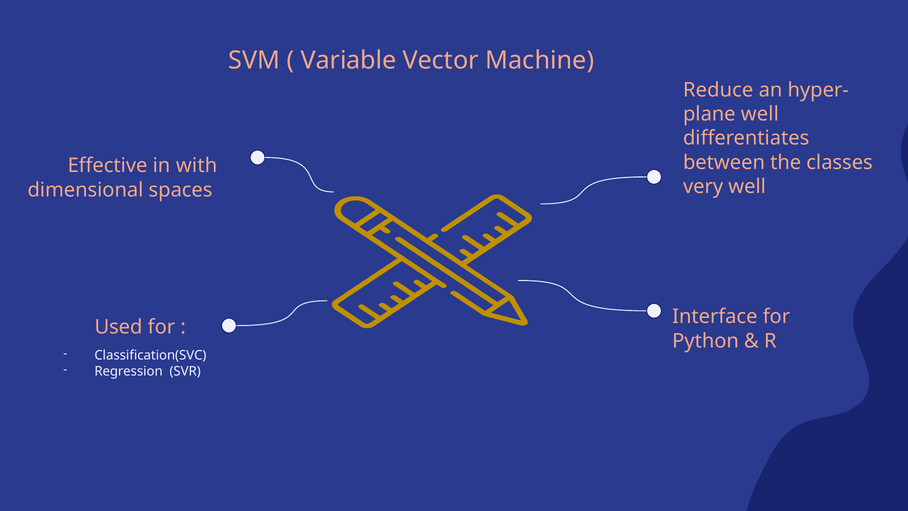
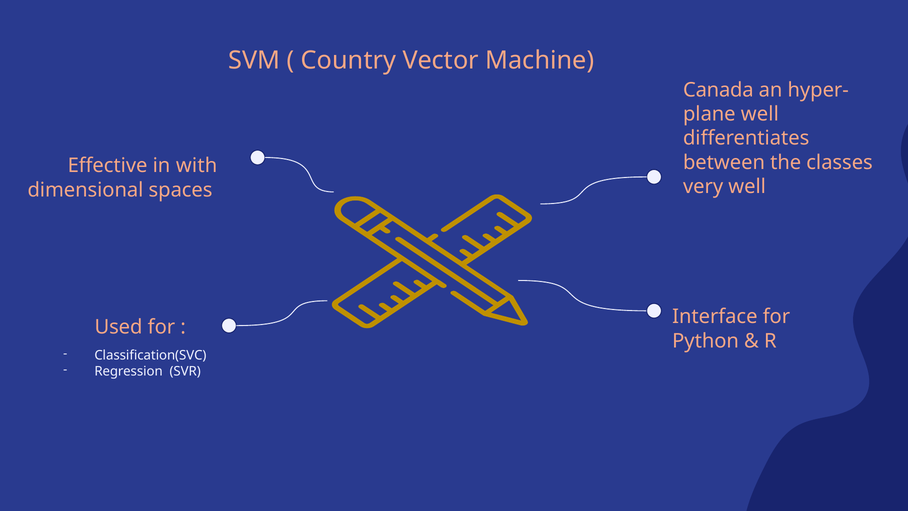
Variable: Variable -> Country
Reduce: Reduce -> Canada
